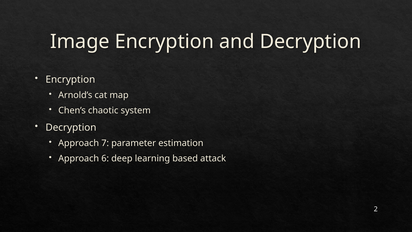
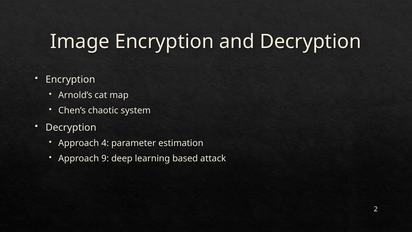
7: 7 -> 4
6: 6 -> 9
